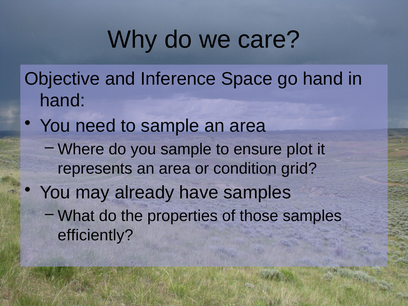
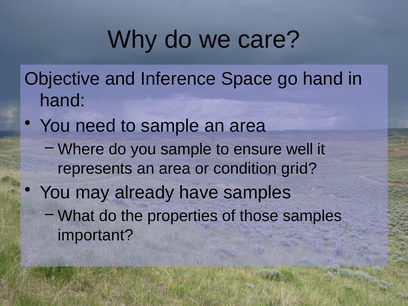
plot: plot -> well
efficiently: efficiently -> important
